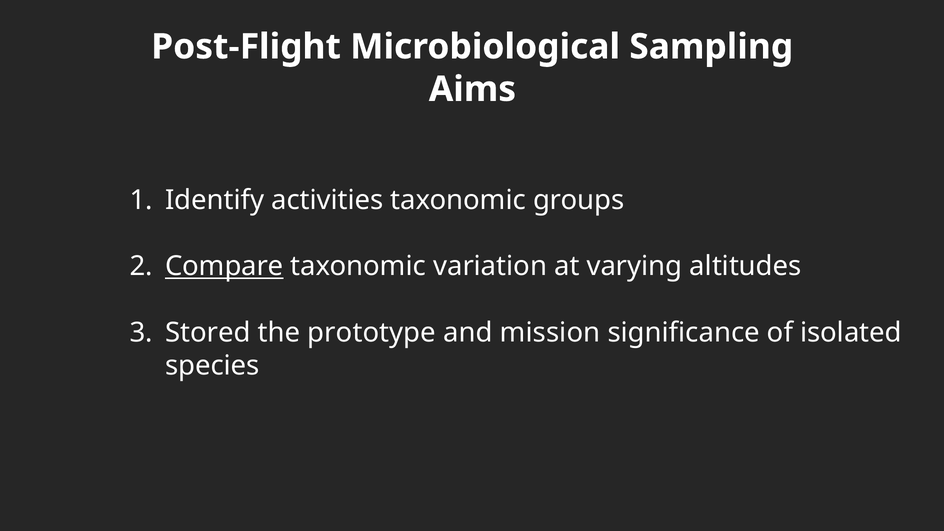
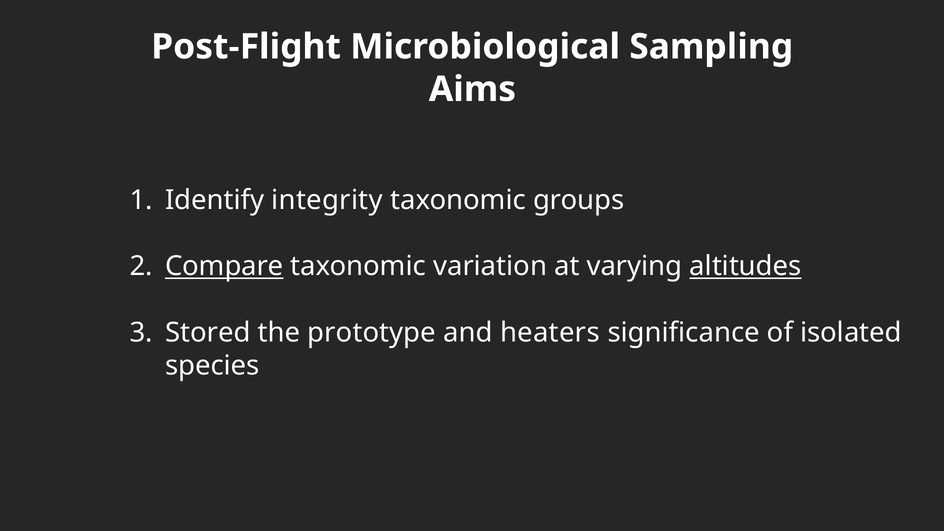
activities: activities -> integrity
altitudes underline: none -> present
mission: mission -> heaters
